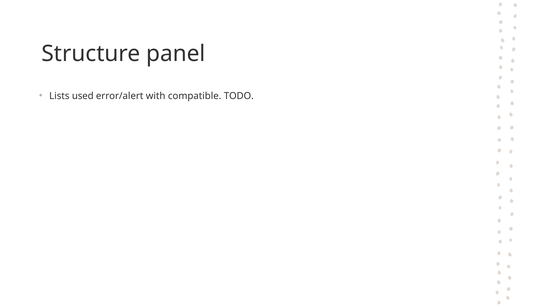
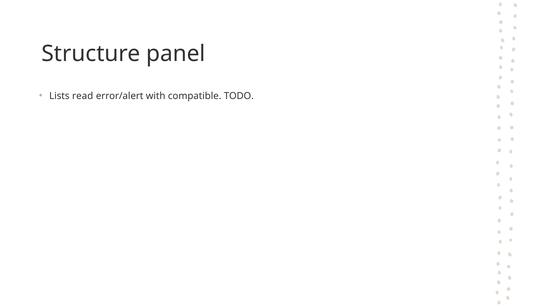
used: used -> read
